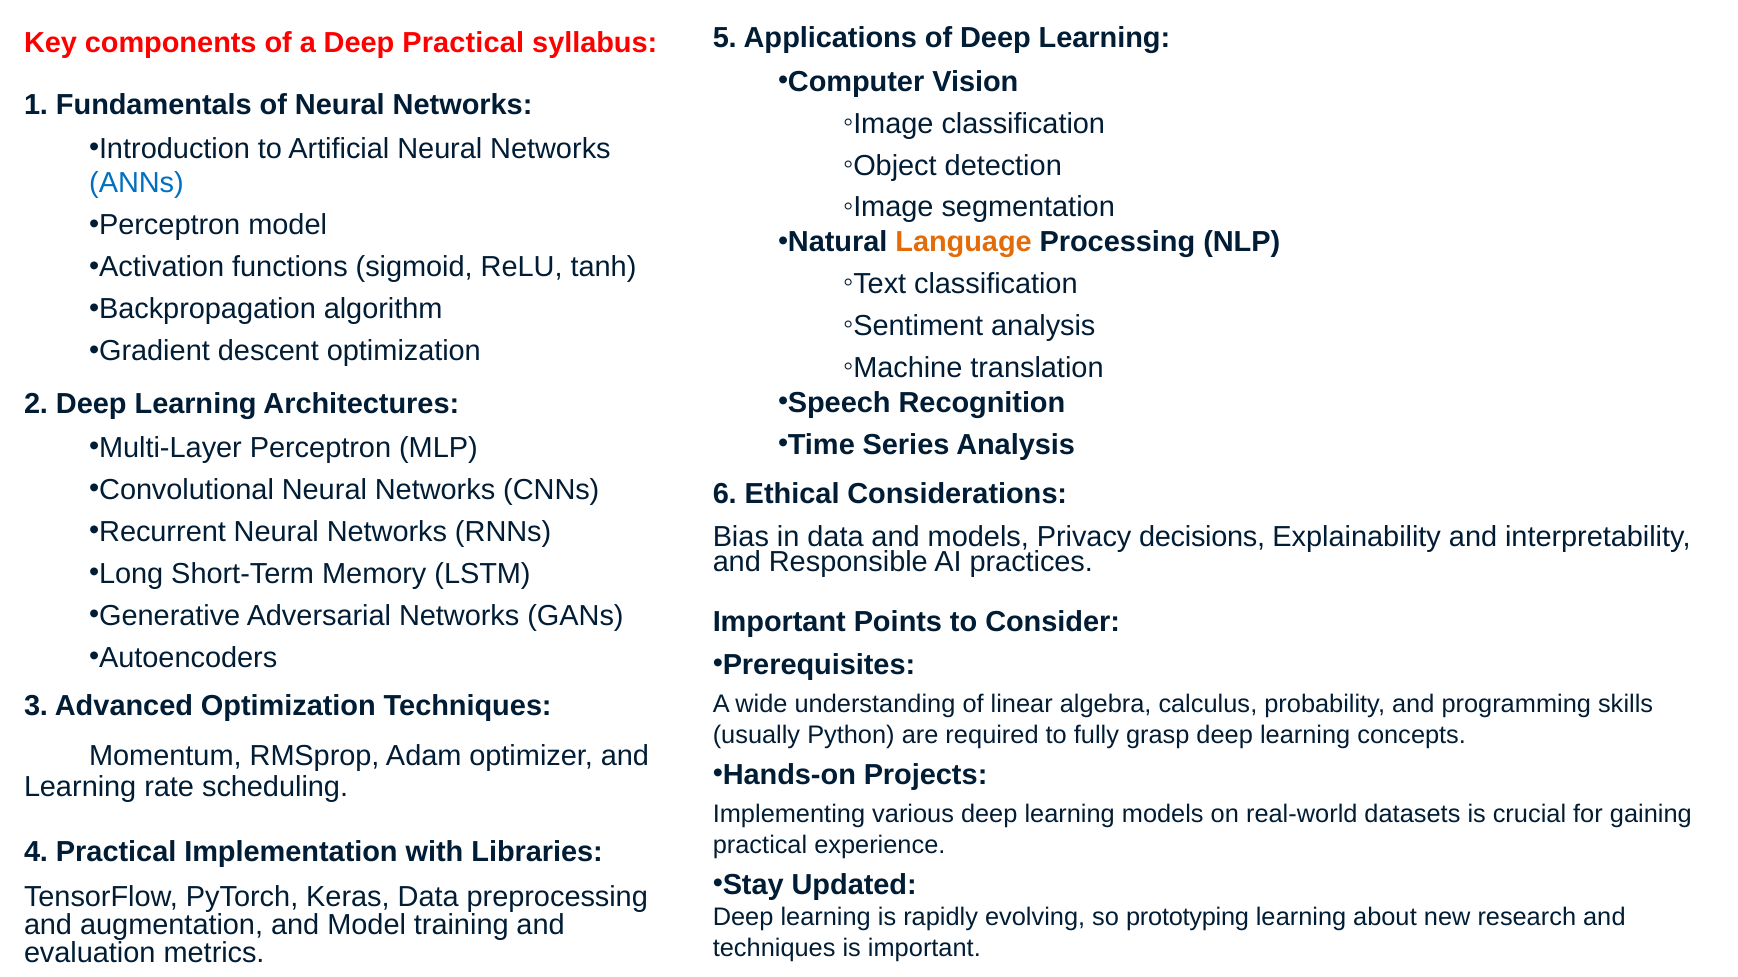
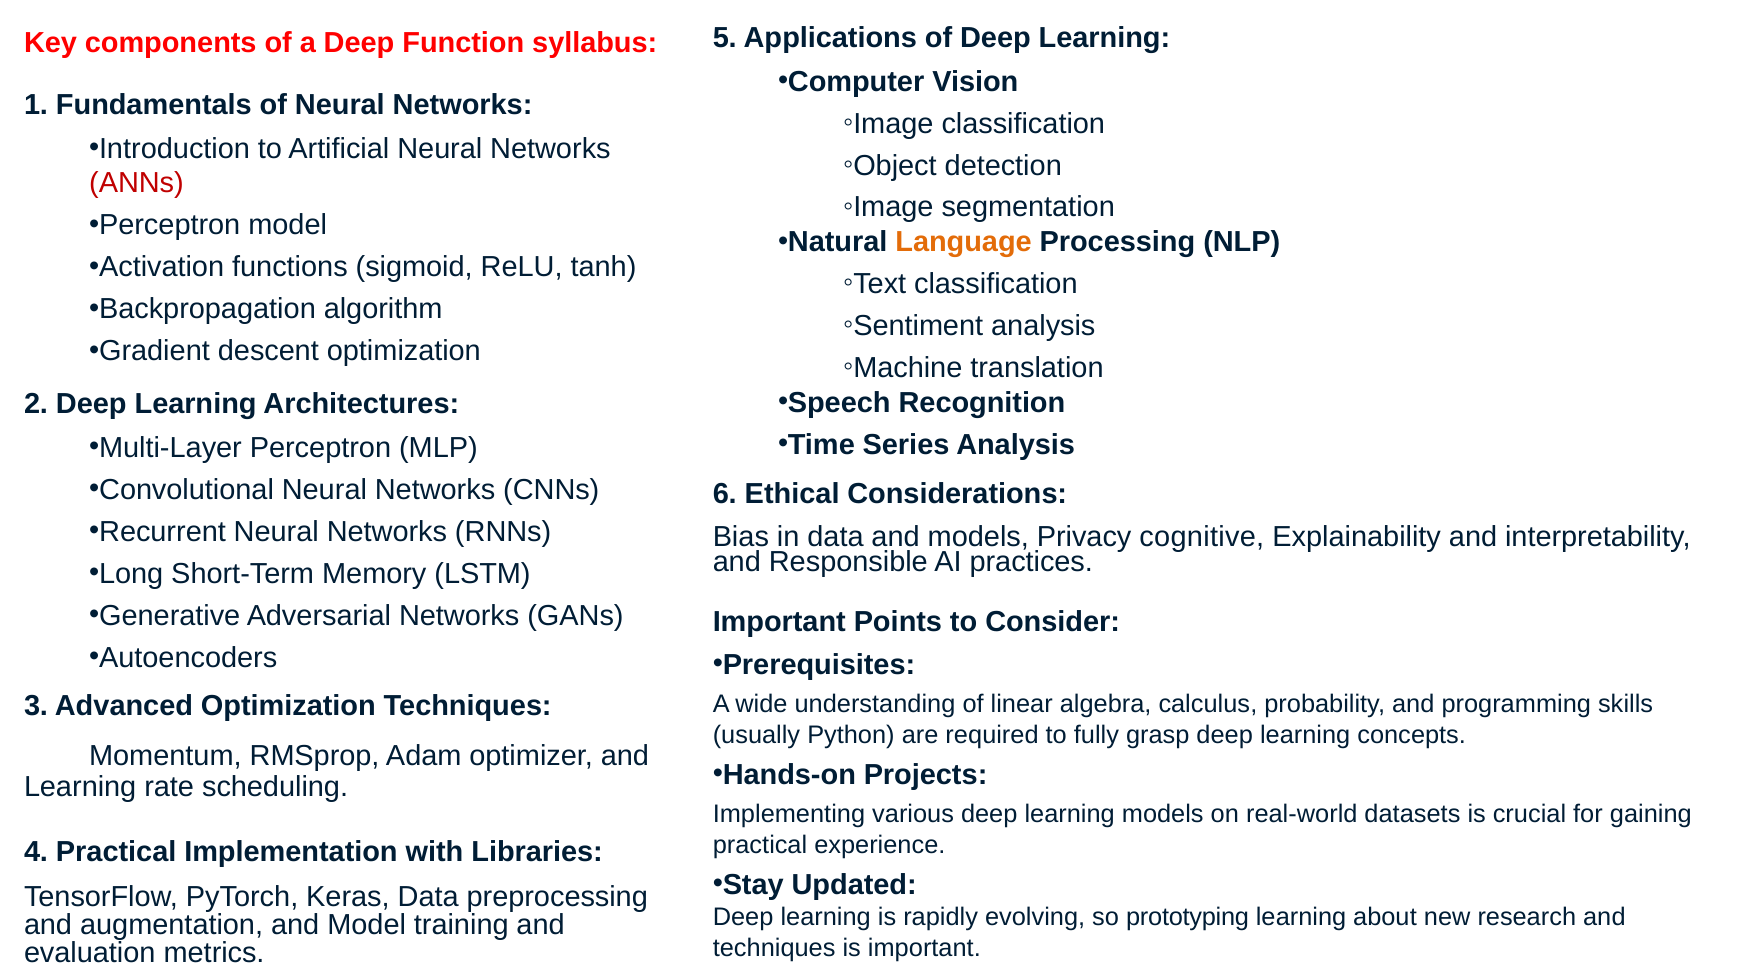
Deep Practical: Practical -> Function
ANNs colour: blue -> red
decisions: decisions -> cognitive
